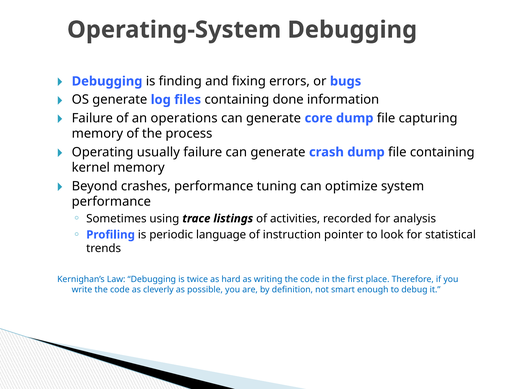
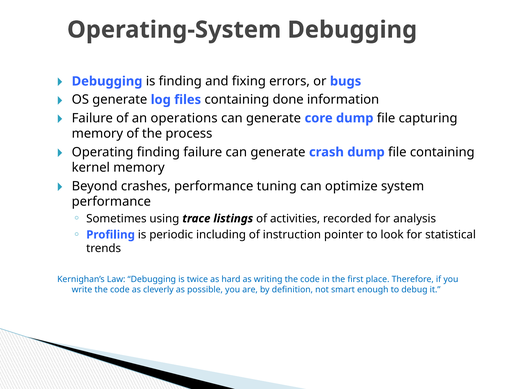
Operating usually: usually -> finding
language: language -> including
